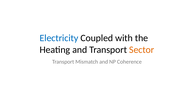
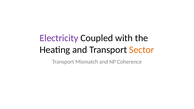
Electricity colour: blue -> purple
